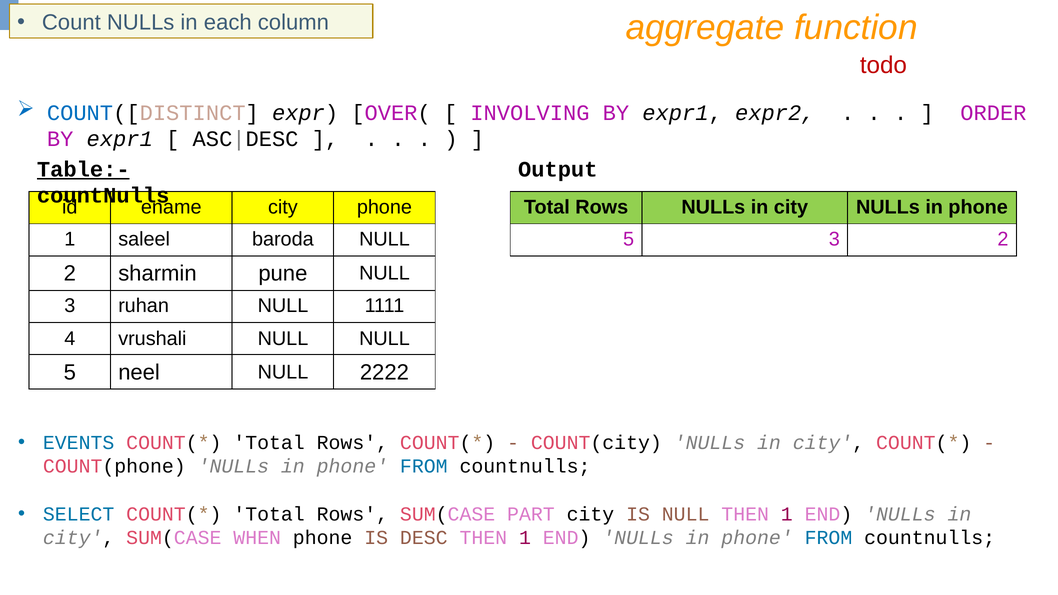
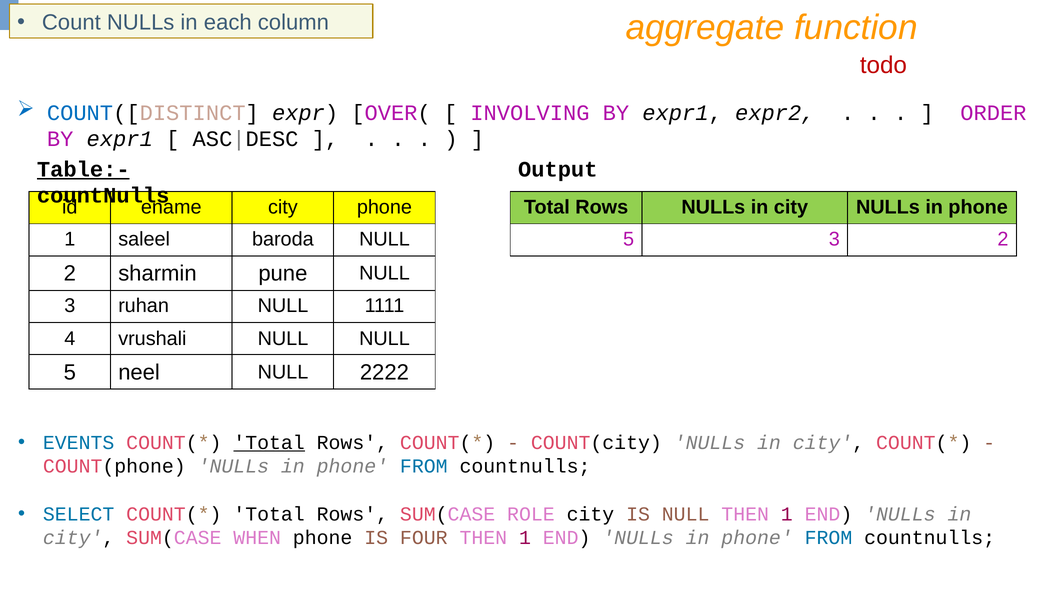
Total at (269, 443) underline: none -> present
PART: PART -> ROLE
DESC: DESC -> FOUR
